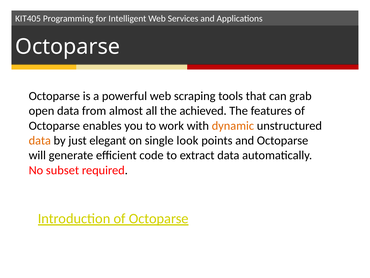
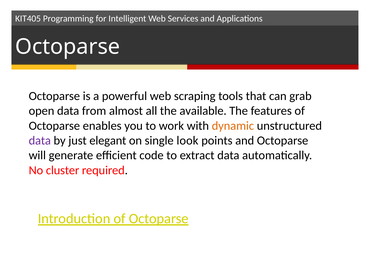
achieved: achieved -> available
data at (40, 140) colour: orange -> purple
subset: subset -> cluster
